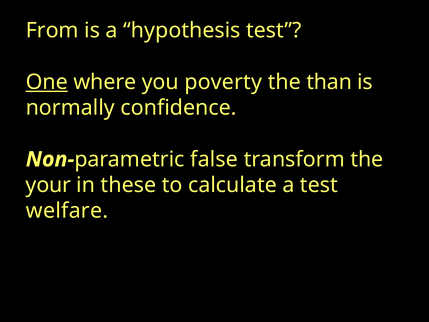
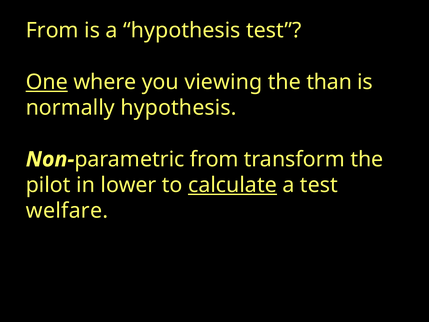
poverty: poverty -> viewing
normally confidence: confidence -> hypothesis
parametric false: false -> from
your: your -> pilot
these: these -> lower
calculate underline: none -> present
